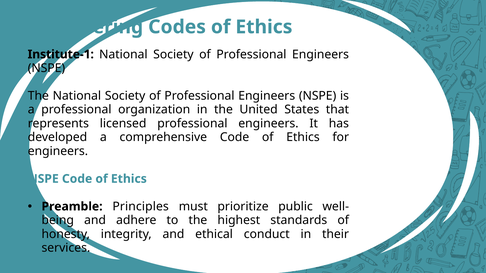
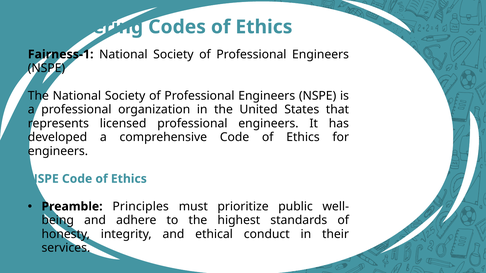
Institute-1: Institute-1 -> Fairness-1
